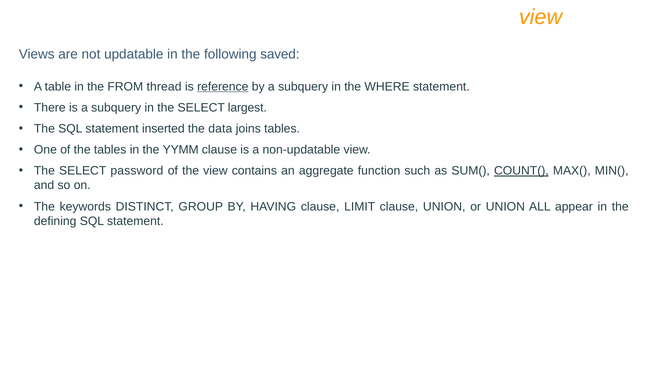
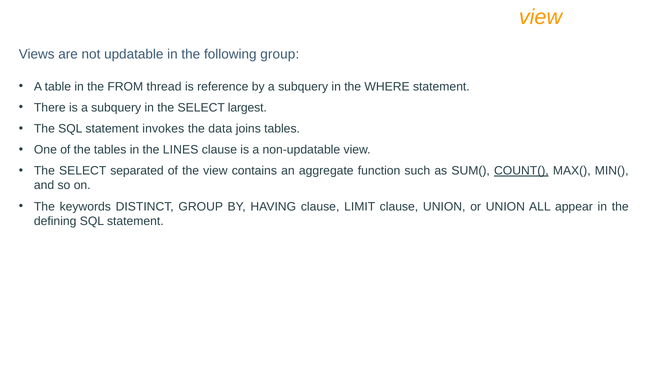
following saved: saved -> group
reference underline: present -> none
inserted: inserted -> invokes
YYMM: YYMM -> LINES
password: password -> separated
